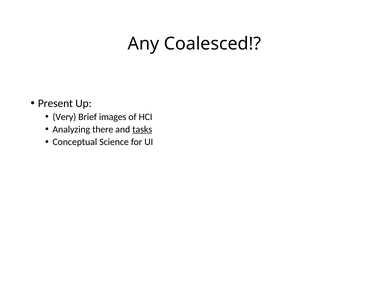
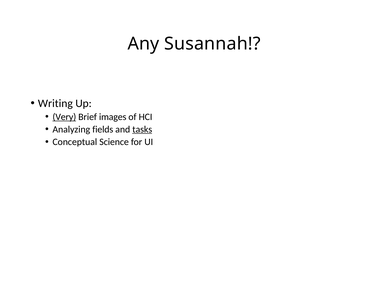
Coalesced: Coalesced -> Susannah
Present: Present -> Writing
Very underline: none -> present
there: there -> fields
